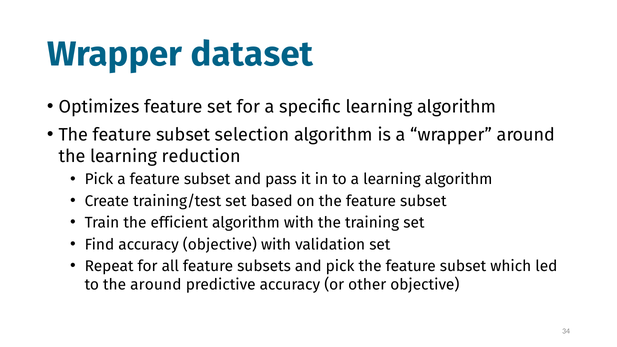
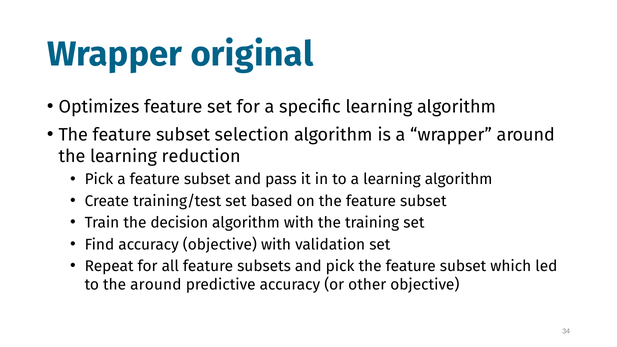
dataset: dataset -> original
efficient: efficient -> decision
